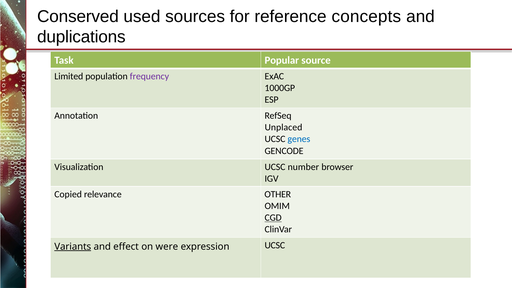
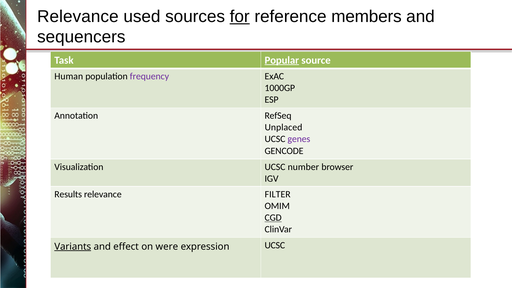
Conserved at (78, 16): Conserved -> Relevance
for underline: none -> present
concepts: concepts -> members
duplications: duplications -> sequencers
Popular underline: none -> present
Limited: Limited -> Human
genes colour: blue -> purple
Copied: Copied -> Results
OTHER: OTHER -> FILTER
